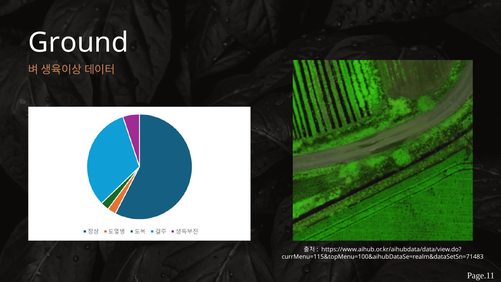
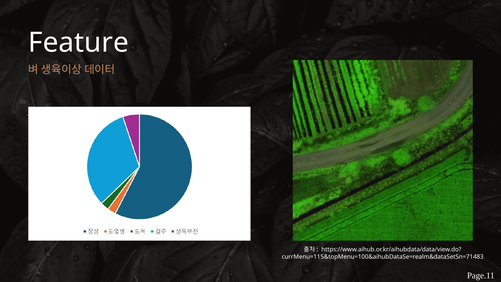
Ground: Ground -> Feature
